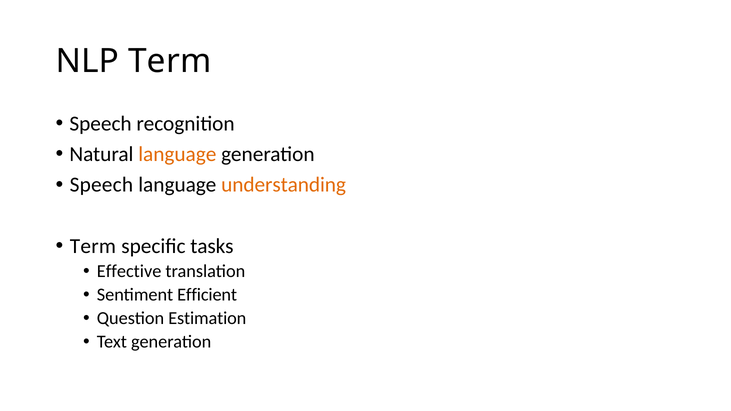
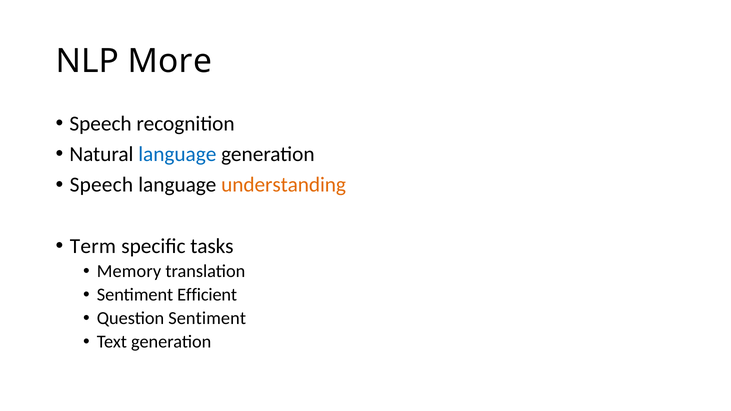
NLP Term: Term -> More
language at (177, 154) colour: orange -> blue
Effective: Effective -> Memory
Question Estimation: Estimation -> Sentiment
